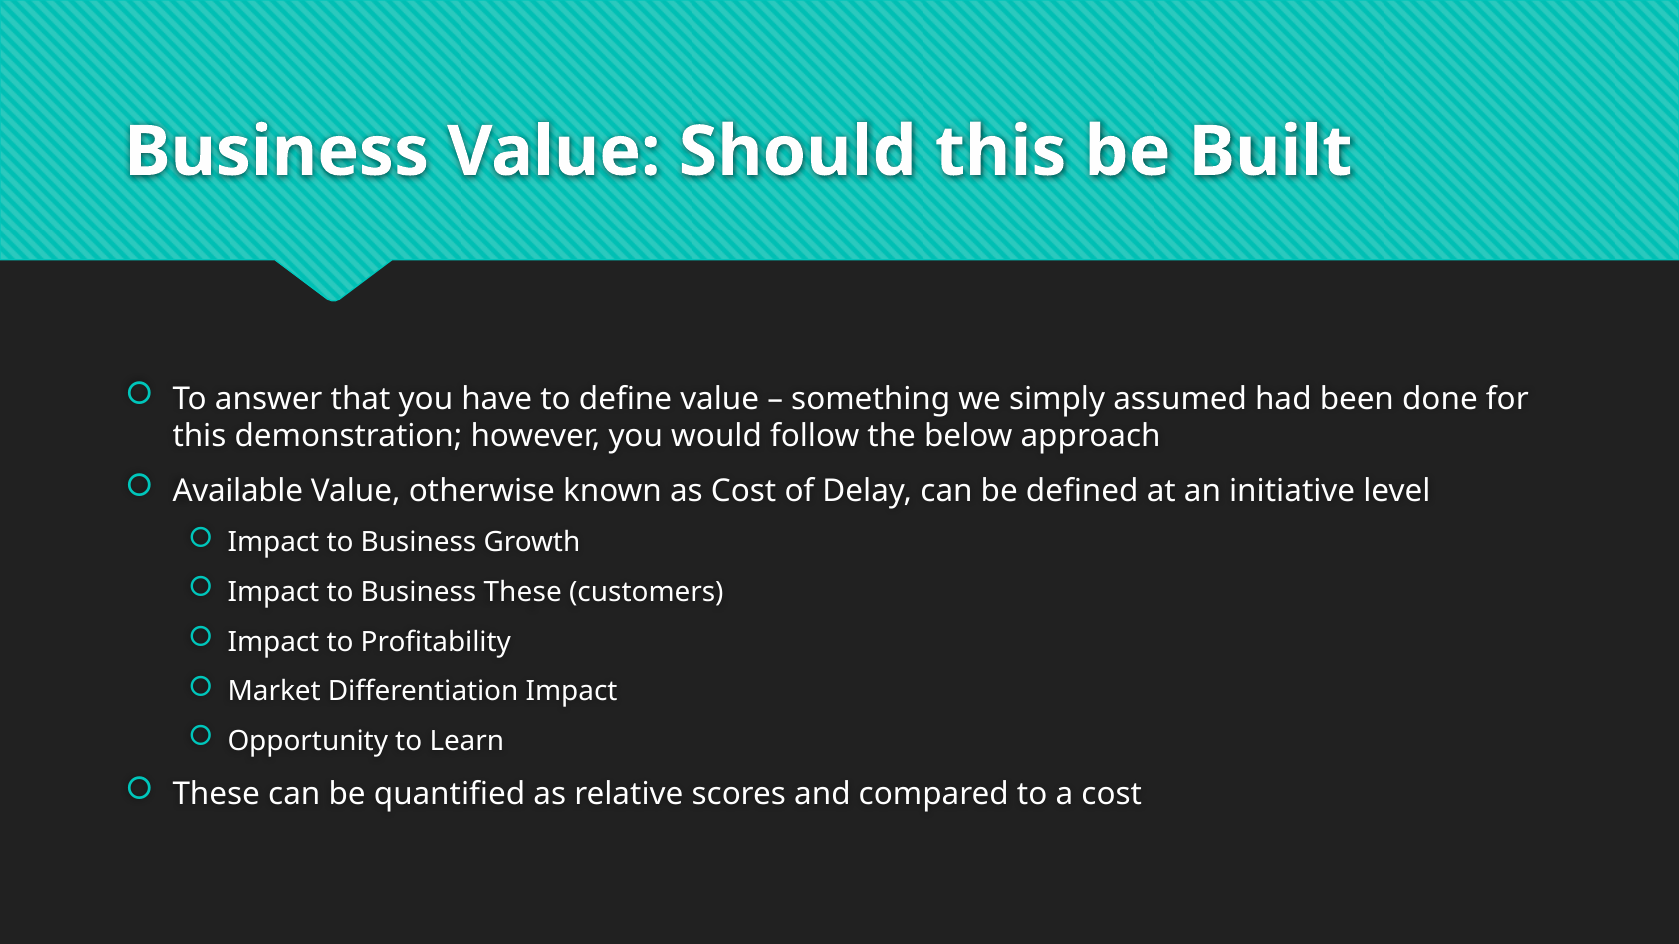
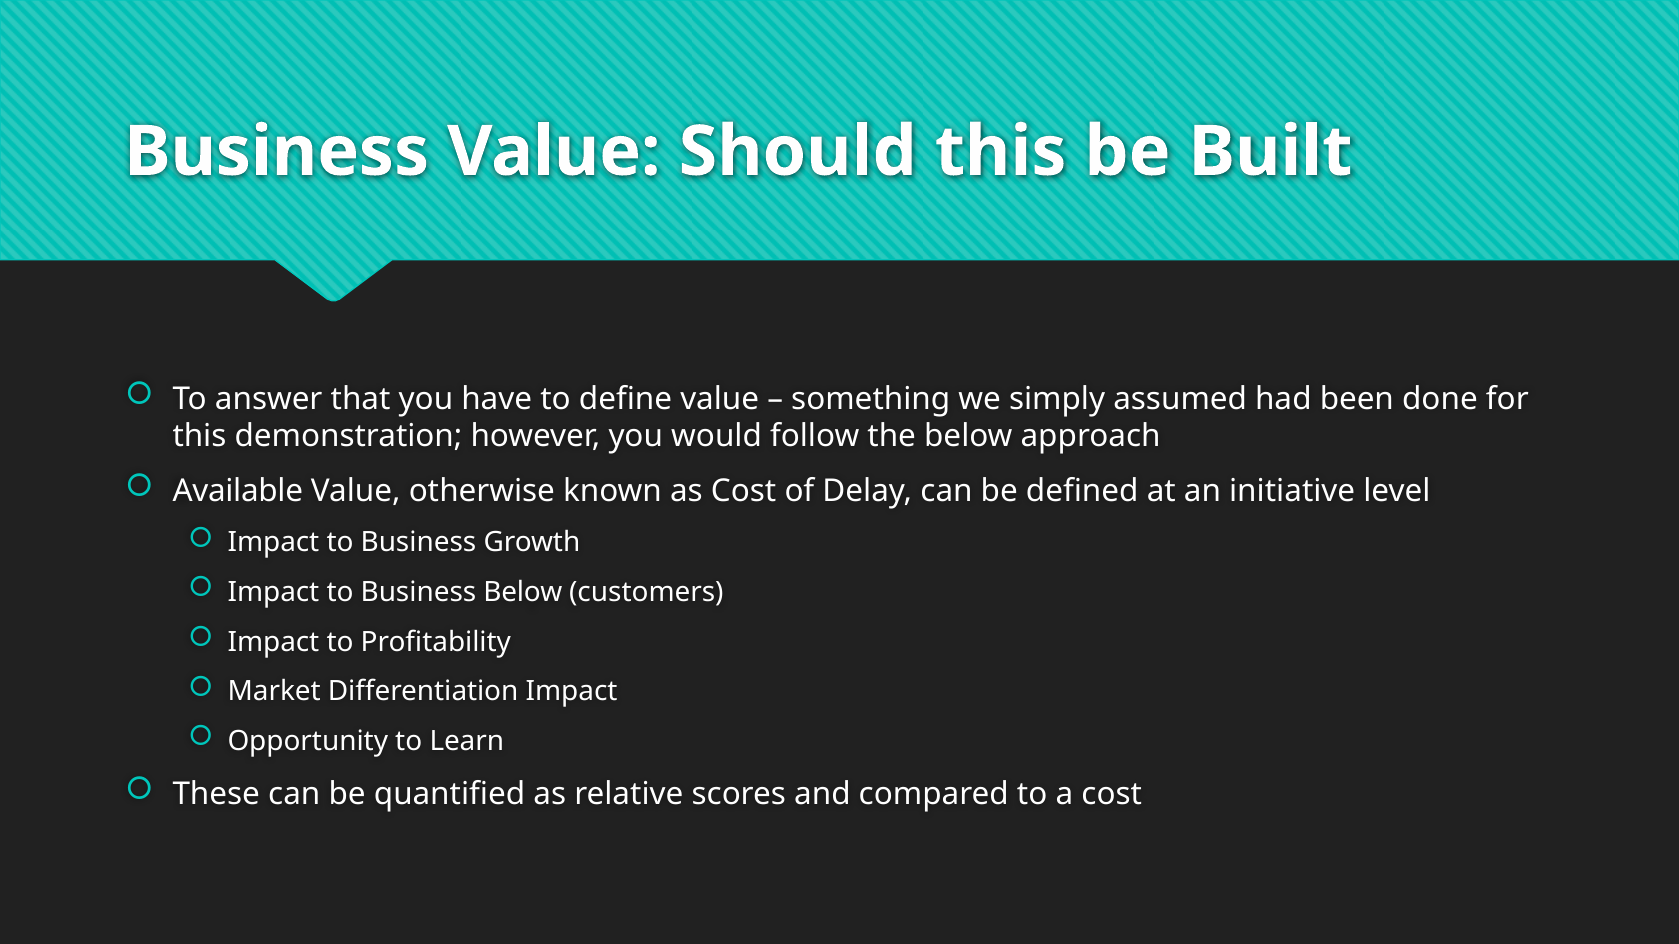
Business These: These -> Below
